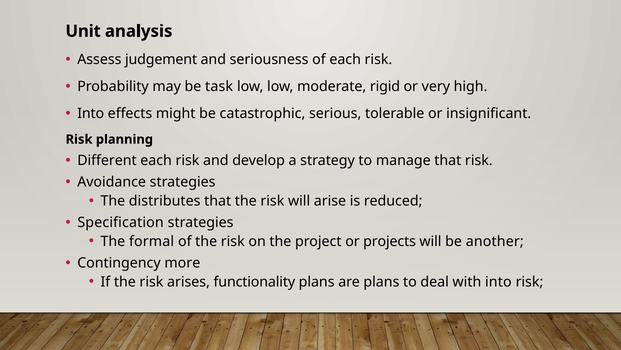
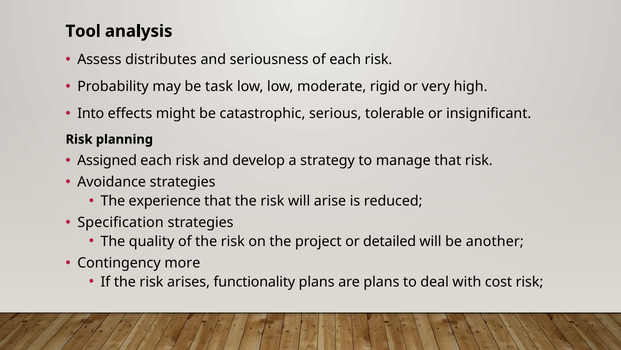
Unit: Unit -> Tool
judgement: judgement -> distributes
Different: Different -> Assigned
distributes: distributes -> experience
formal: formal -> quality
projects: projects -> detailed
with into: into -> cost
